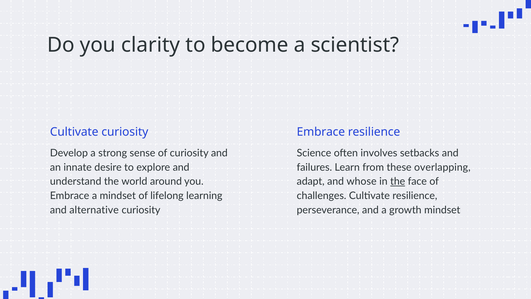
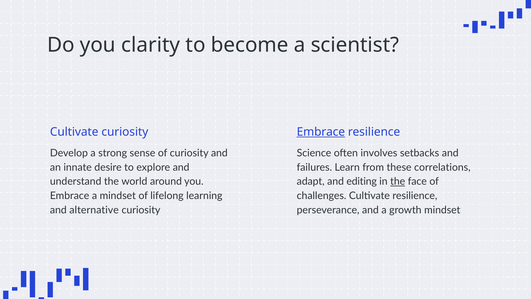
Embrace at (321, 132) underline: none -> present
overlapping: overlapping -> correlations
whose: whose -> editing
